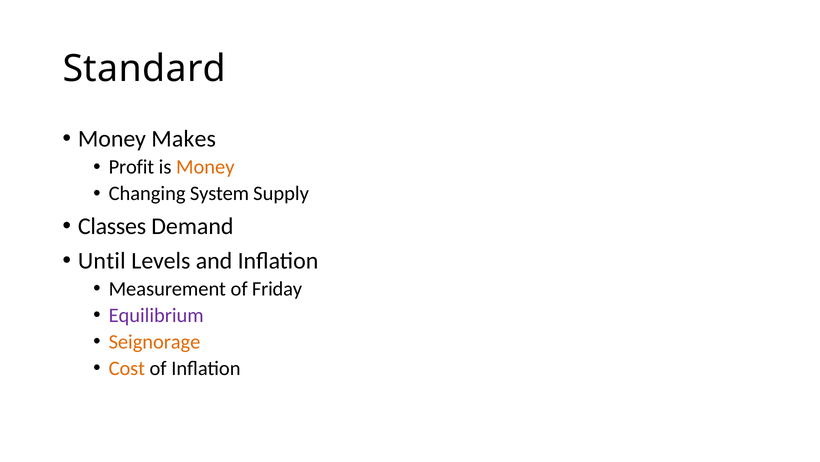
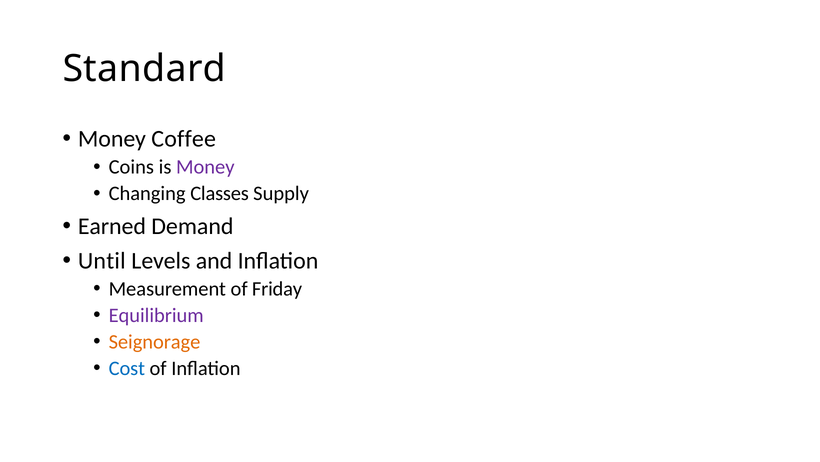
Makes: Makes -> Coffee
Profit: Profit -> Coins
Money at (205, 167) colour: orange -> purple
System: System -> Classes
Classes: Classes -> Earned
Cost colour: orange -> blue
